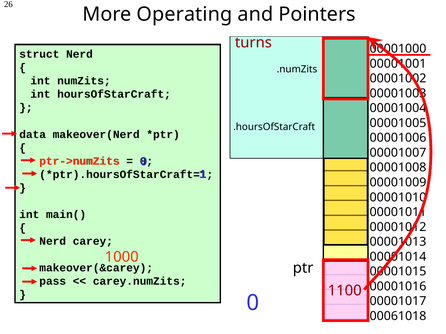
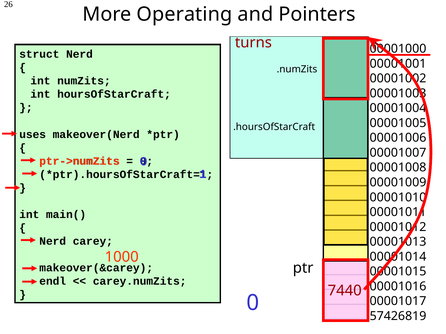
data: data -> uses
pass: pass -> endl
1100: 1100 -> 7440
00061018: 00061018 -> 57426819
